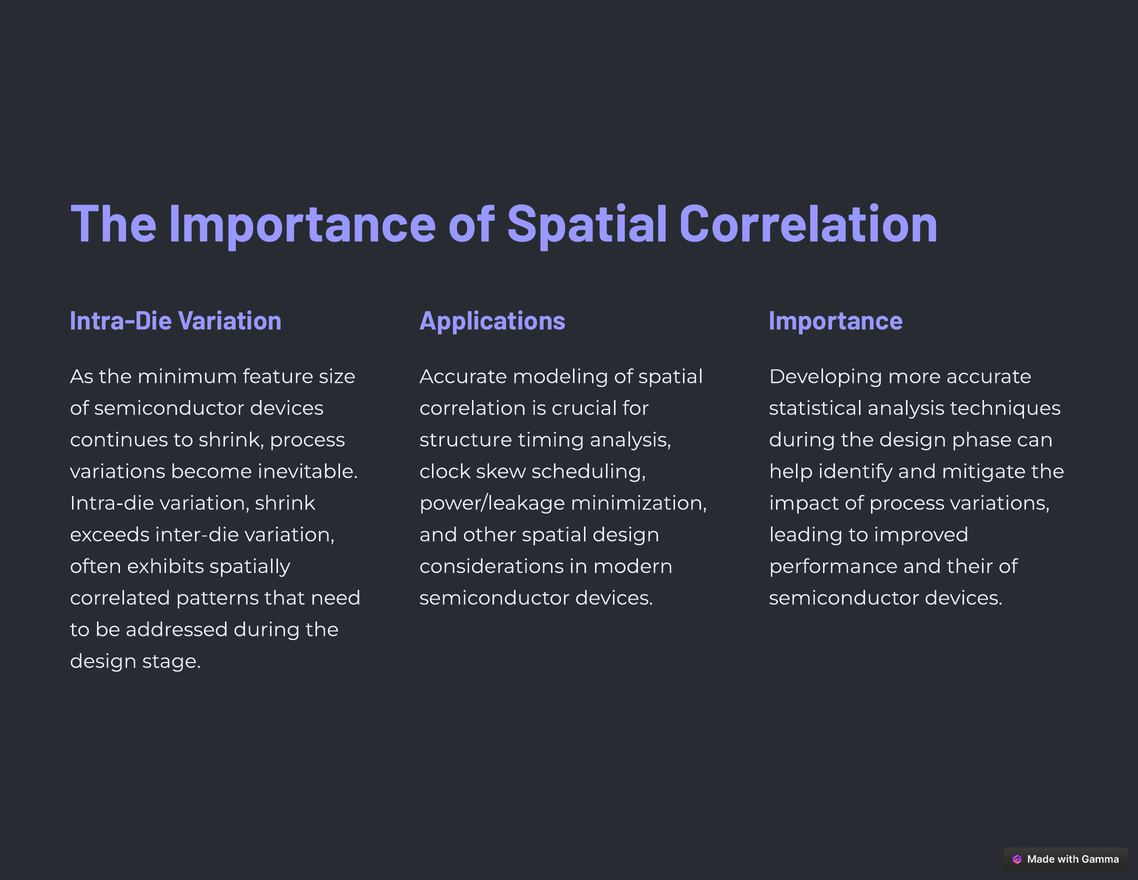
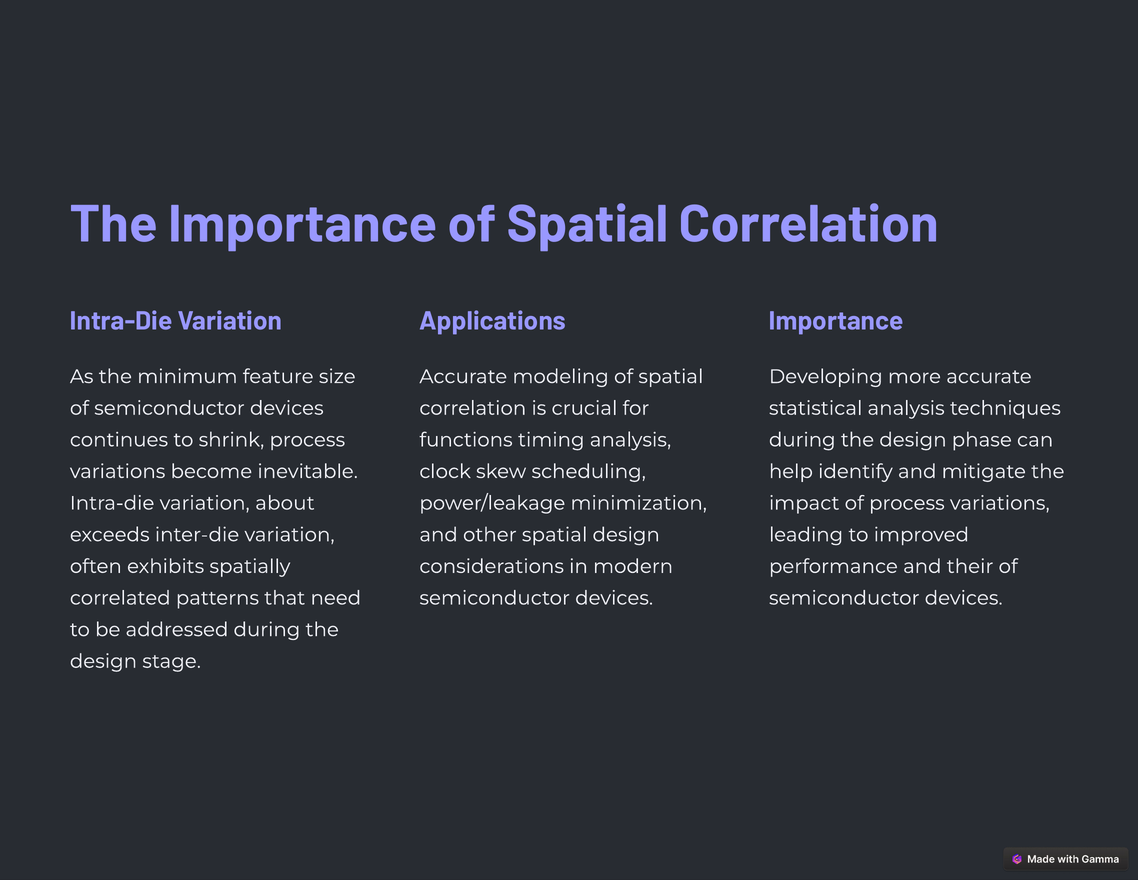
structure: structure -> functions
variation shrink: shrink -> about
